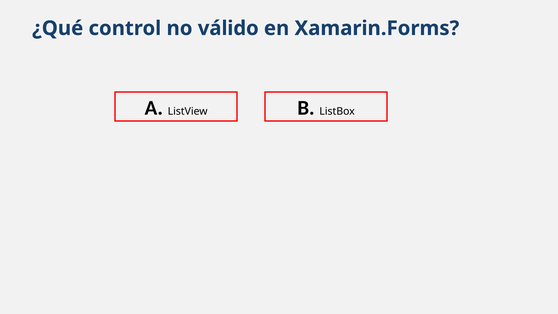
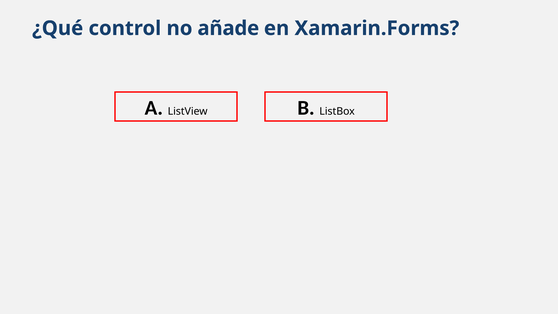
válido: válido -> añade
